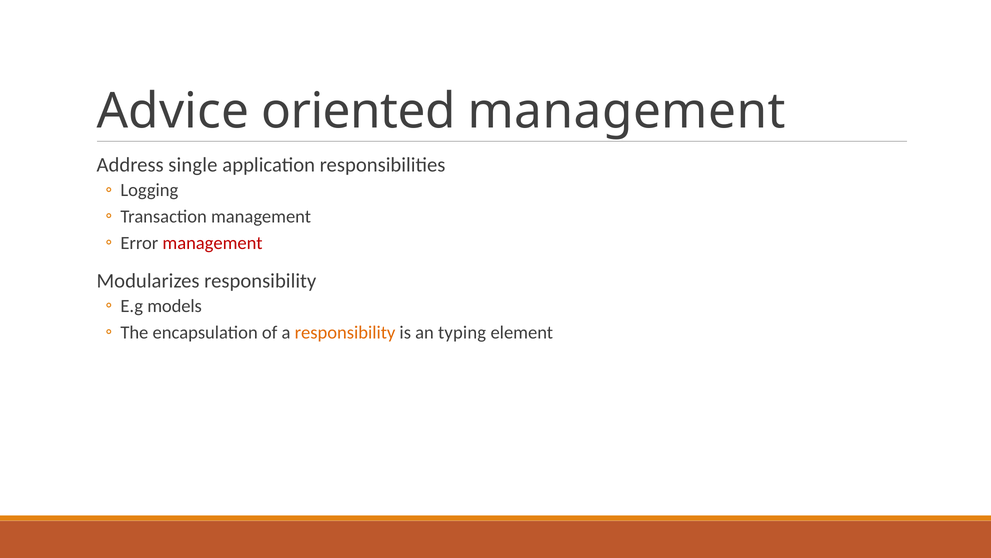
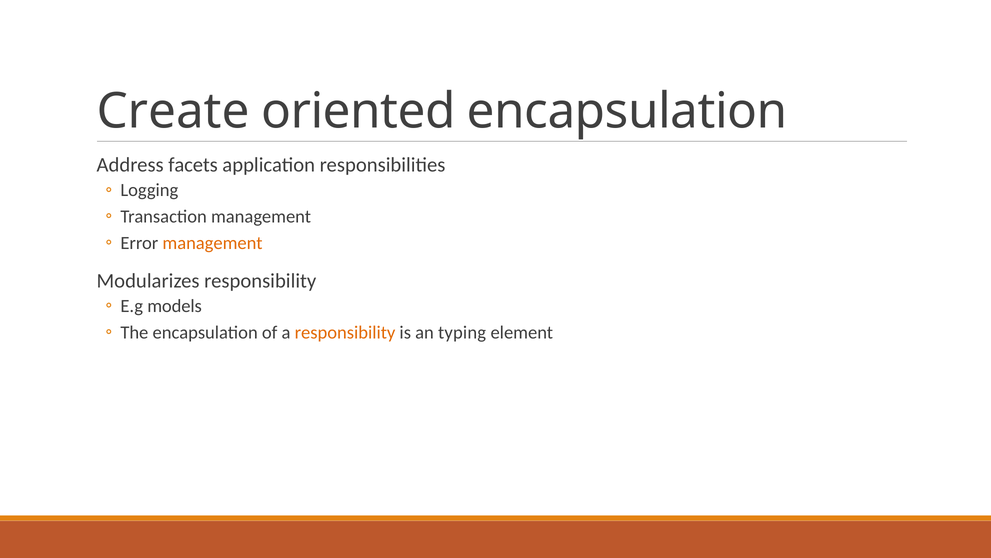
Advice: Advice -> Create
oriented management: management -> encapsulation
single: single -> facets
management at (213, 243) colour: red -> orange
